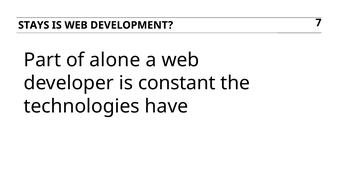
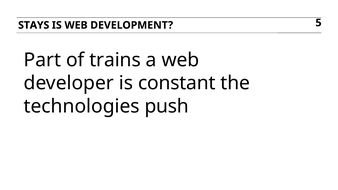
7: 7 -> 5
alone: alone -> trains
have: have -> push
